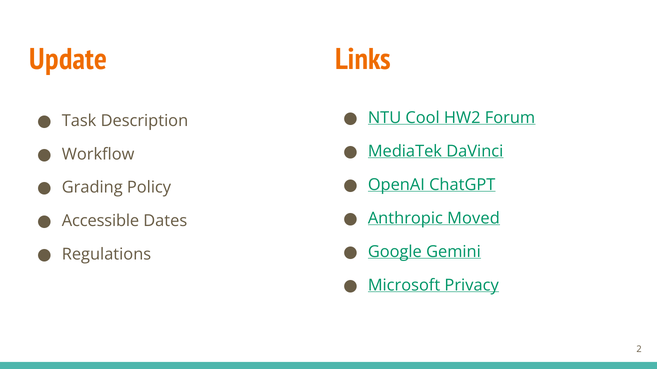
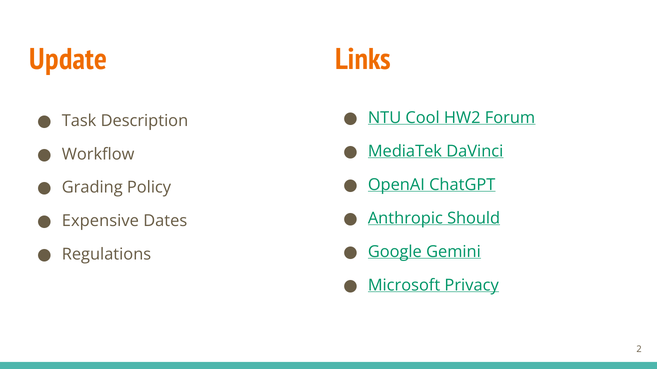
Moved: Moved -> Should
Accessible: Accessible -> Expensive
